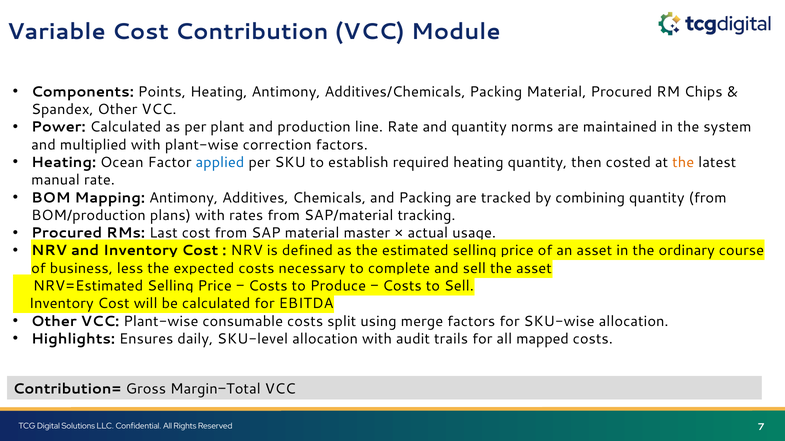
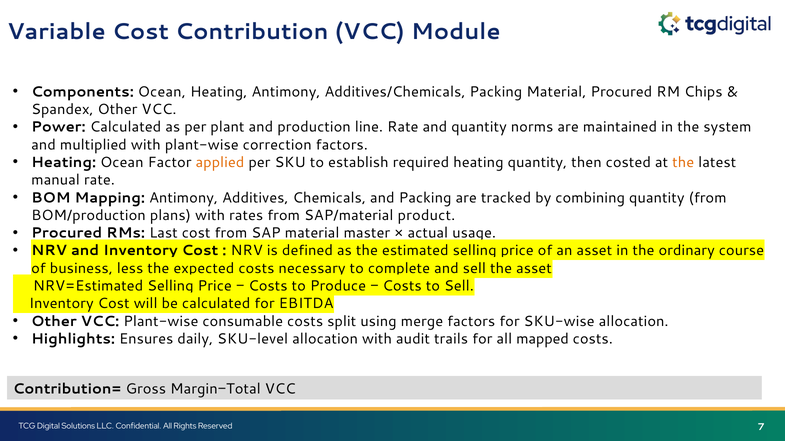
Components Points: Points -> Ocean
applied colour: blue -> orange
tracking: tracking -> product
